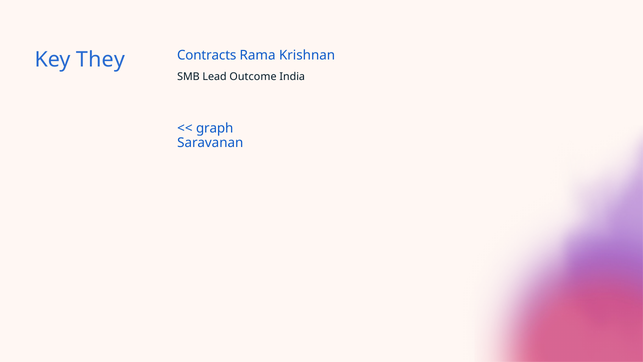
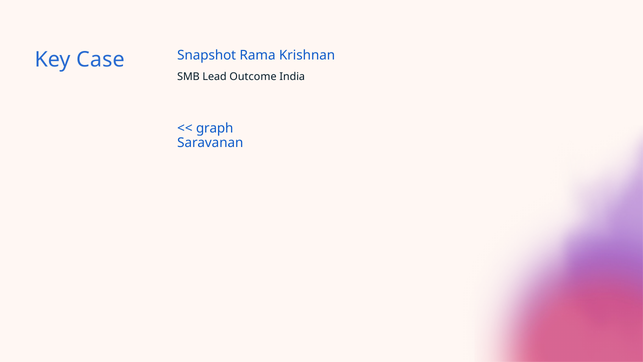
Contracts: Contracts -> Snapshot
They: They -> Case
